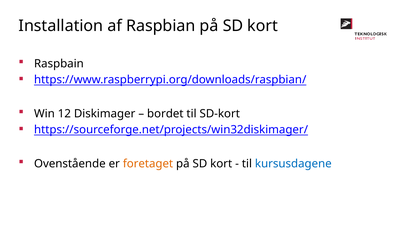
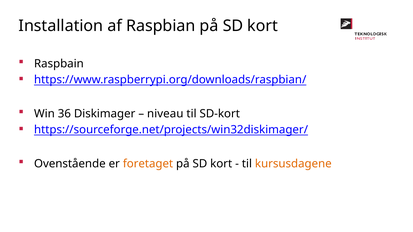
12: 12 -> 36
bordet: bordet -> niveau
kursusdagene colour: blue -> orange
